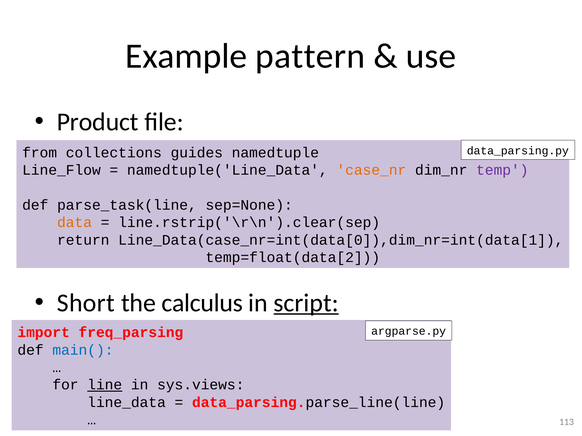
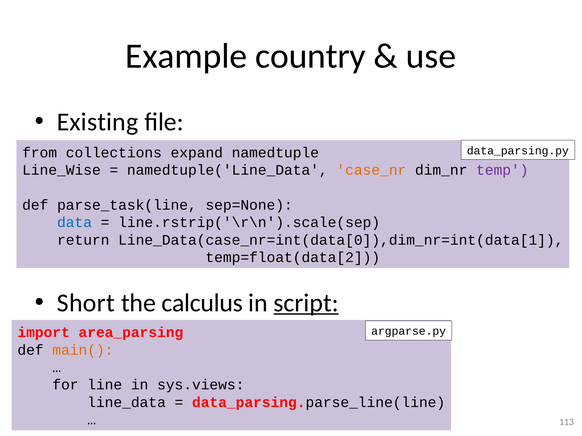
pattern: pattern -> country
Product: Product -> Existing
guides: guides -> expand
Line_Flow: Line_Flow -> Line_Wise
data colour: orange -> blue
line.rstrip('\r\n').clear(sep: line.rstrip('\r\n').clear(sep -> line.rstrip('\r\n').scale(sep
freq_parsing: freq_parsing -> area_parsing
main( colour: blue -> orange
line underline: present -> none
